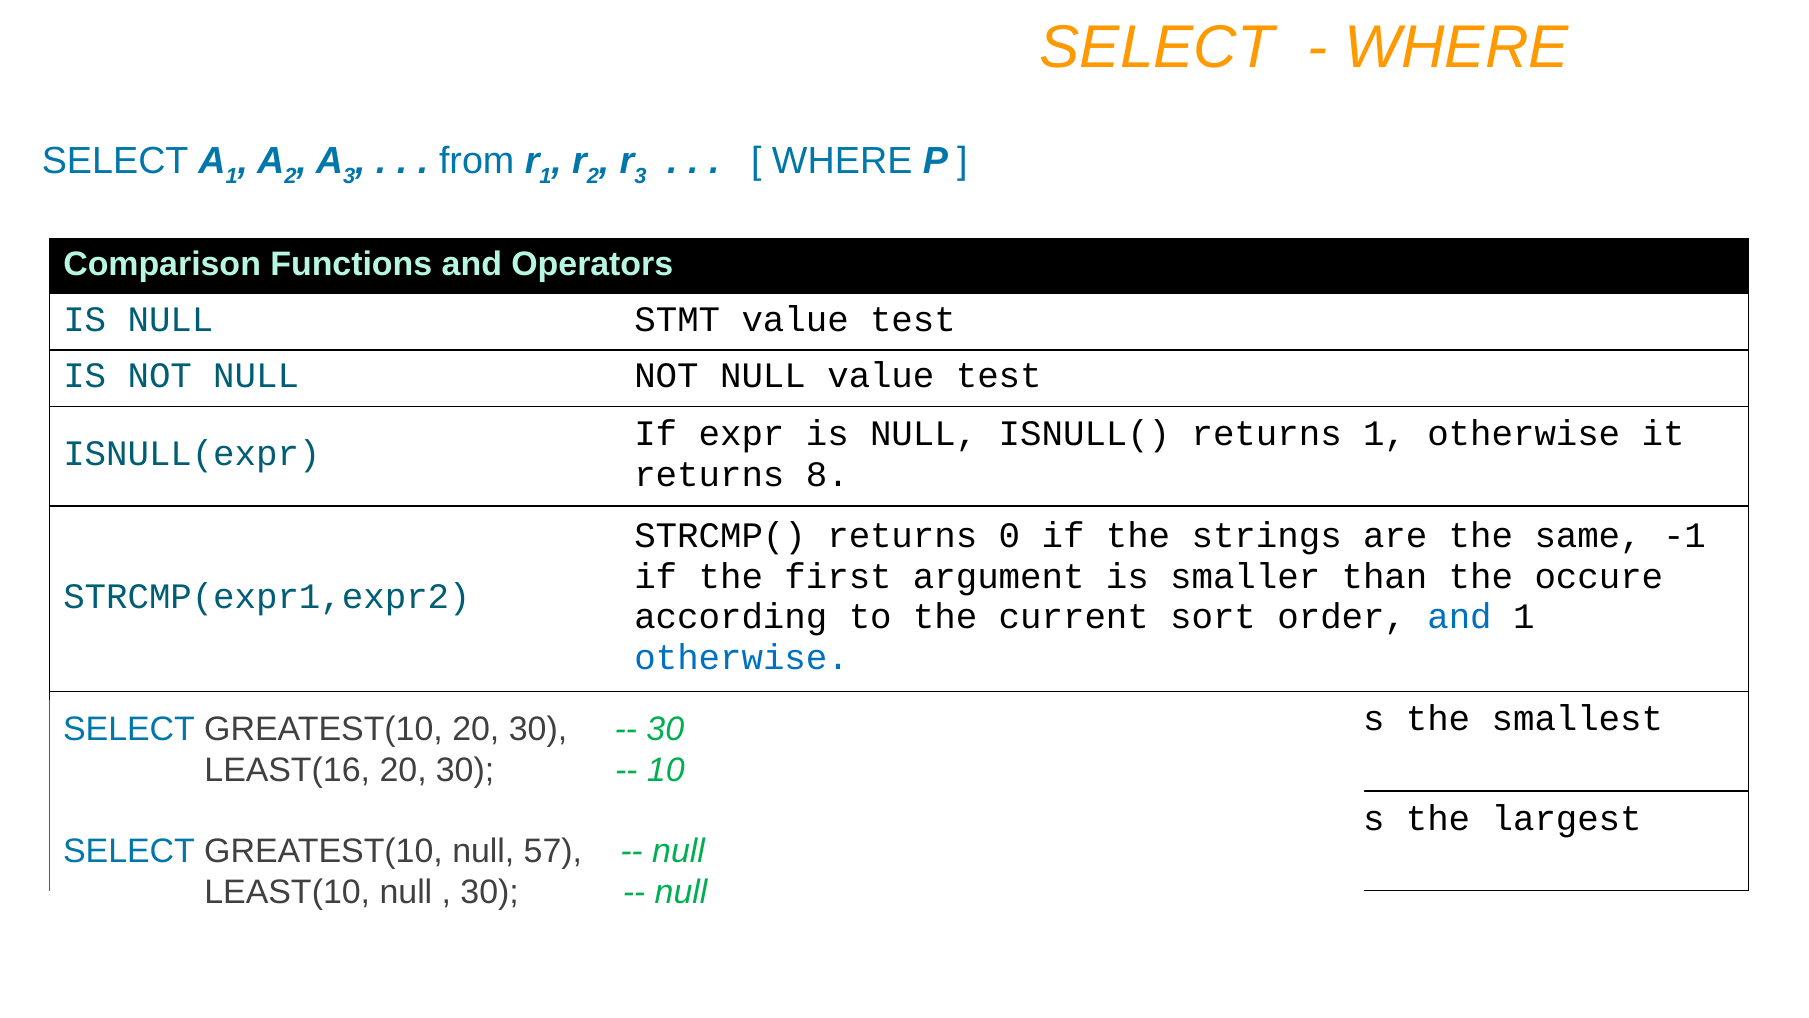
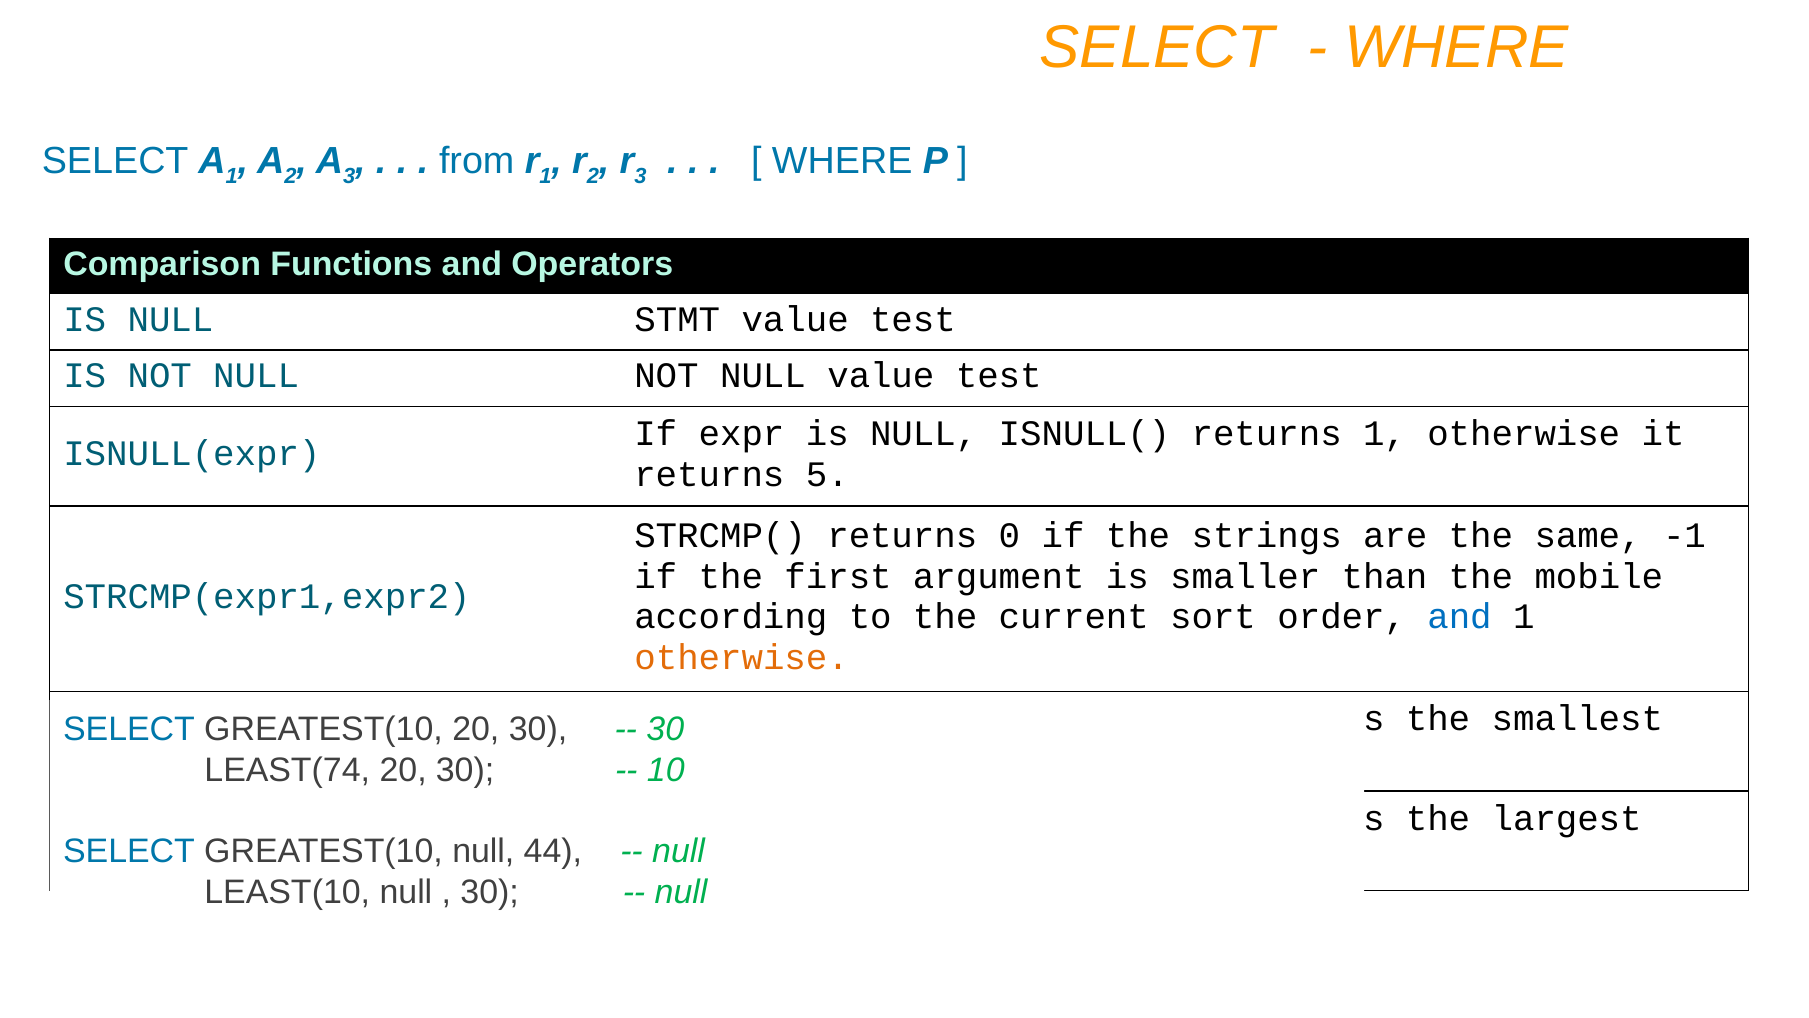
8: 8 -> 5
occure: occure -> mobile
otherwise at (742, 657) colour: blue -> orange
LEAST(16: LEAST(16 -> LEAST(74
57: 57 -> 44
